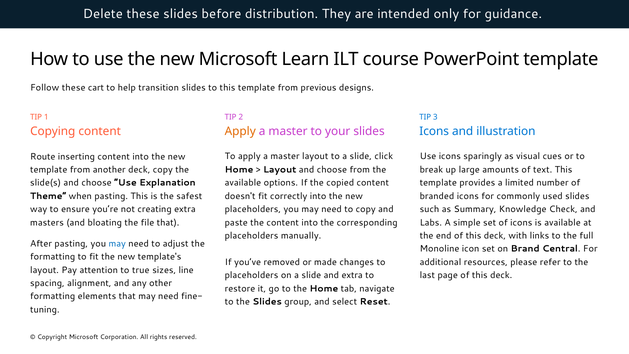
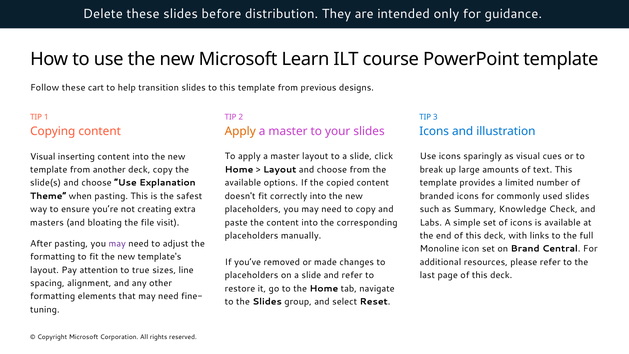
Route at (43, 156): Route -> Visual
file that: that -> visit
may at (117, 243) colour: blue -> purple
and extra: extra -> refer
